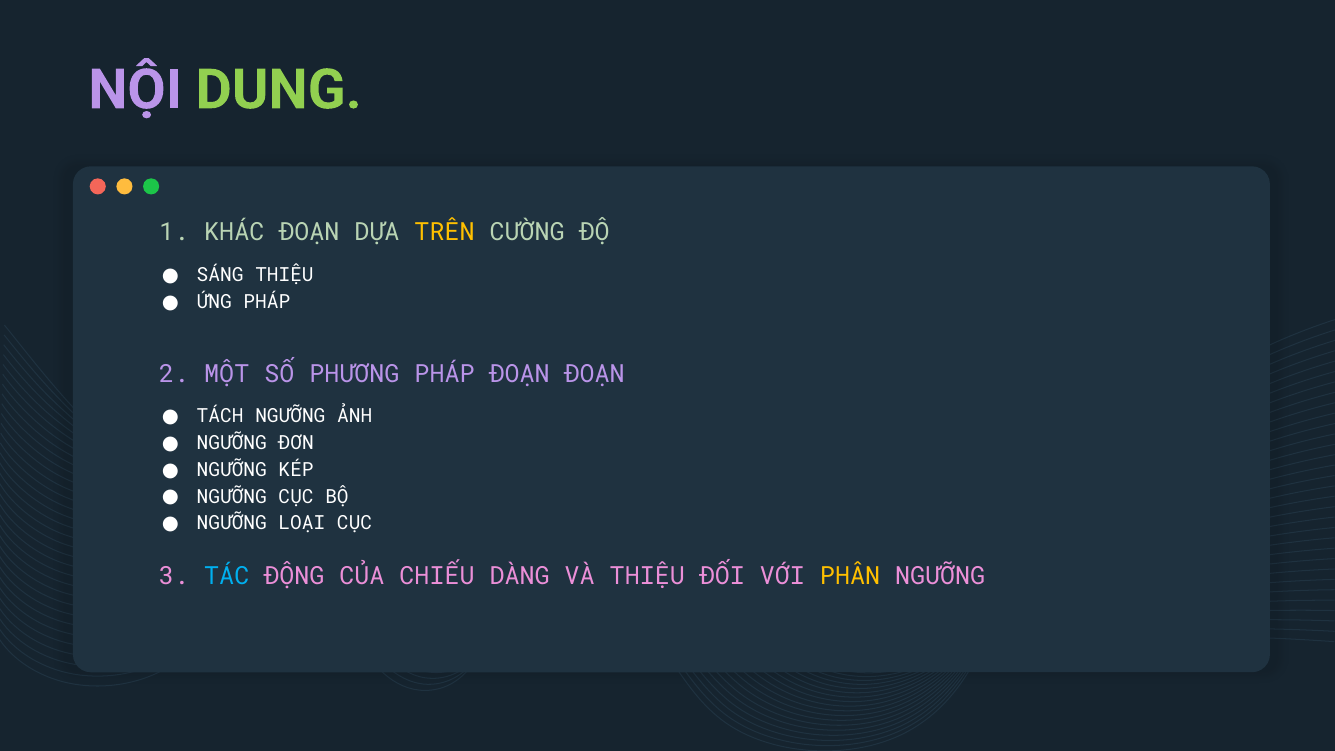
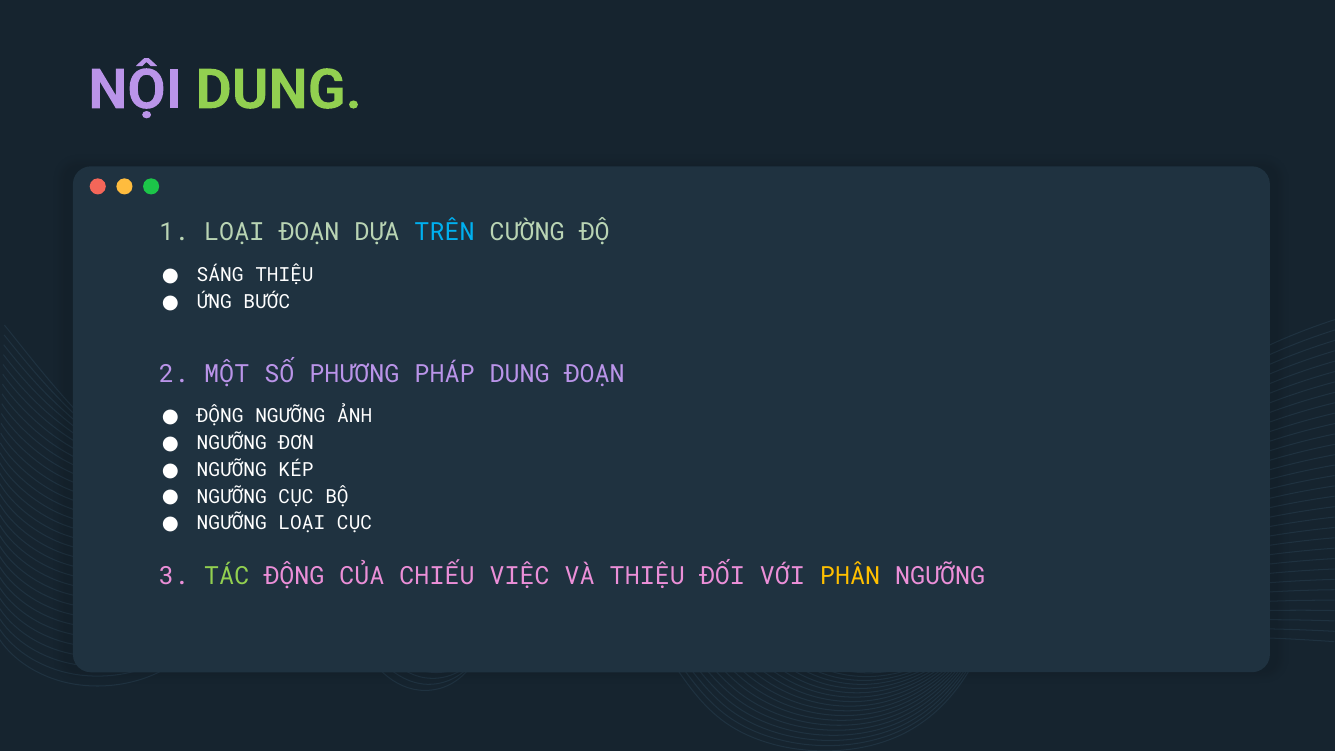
1 KHÁC: KHÁC -> LOẠI
TRÊN colour: yellow -> light blue
ỨNG PHÁP: PHÁP -> BƯỚC
PHÁP ĐOẠN: ĐOẠN -> DUNG
TÁCH at (220, 416): TÁCH -> ĐỘNG
TÁC colour: light blue -> light green
DÀNG: DÀNG -> VIỆC
